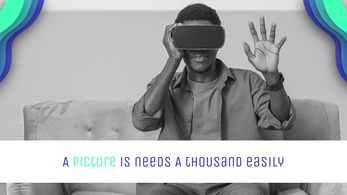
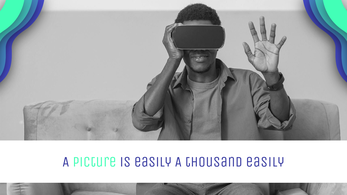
is needs: needs -> easily
